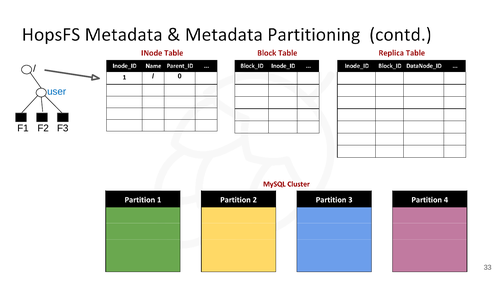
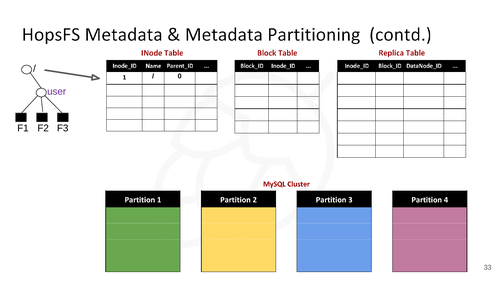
user colour: blue -> purple
